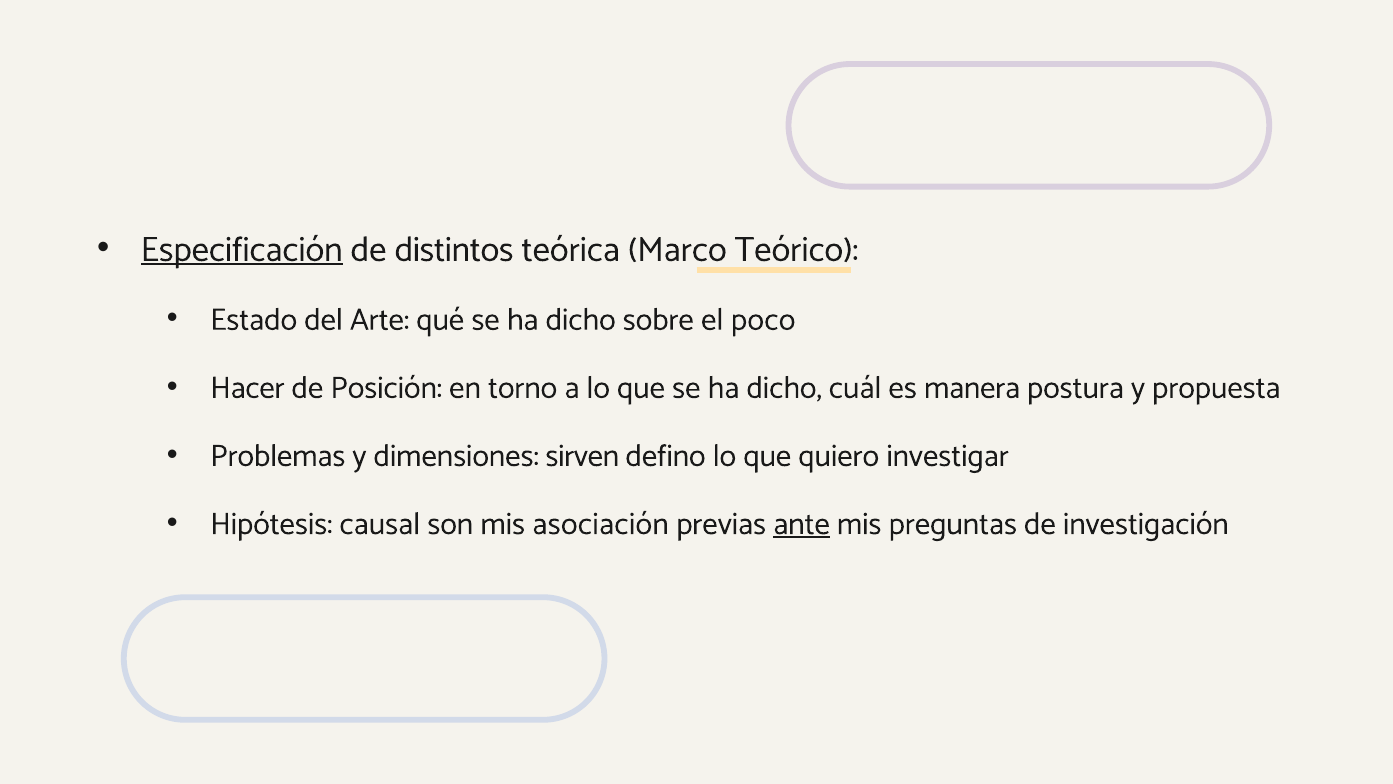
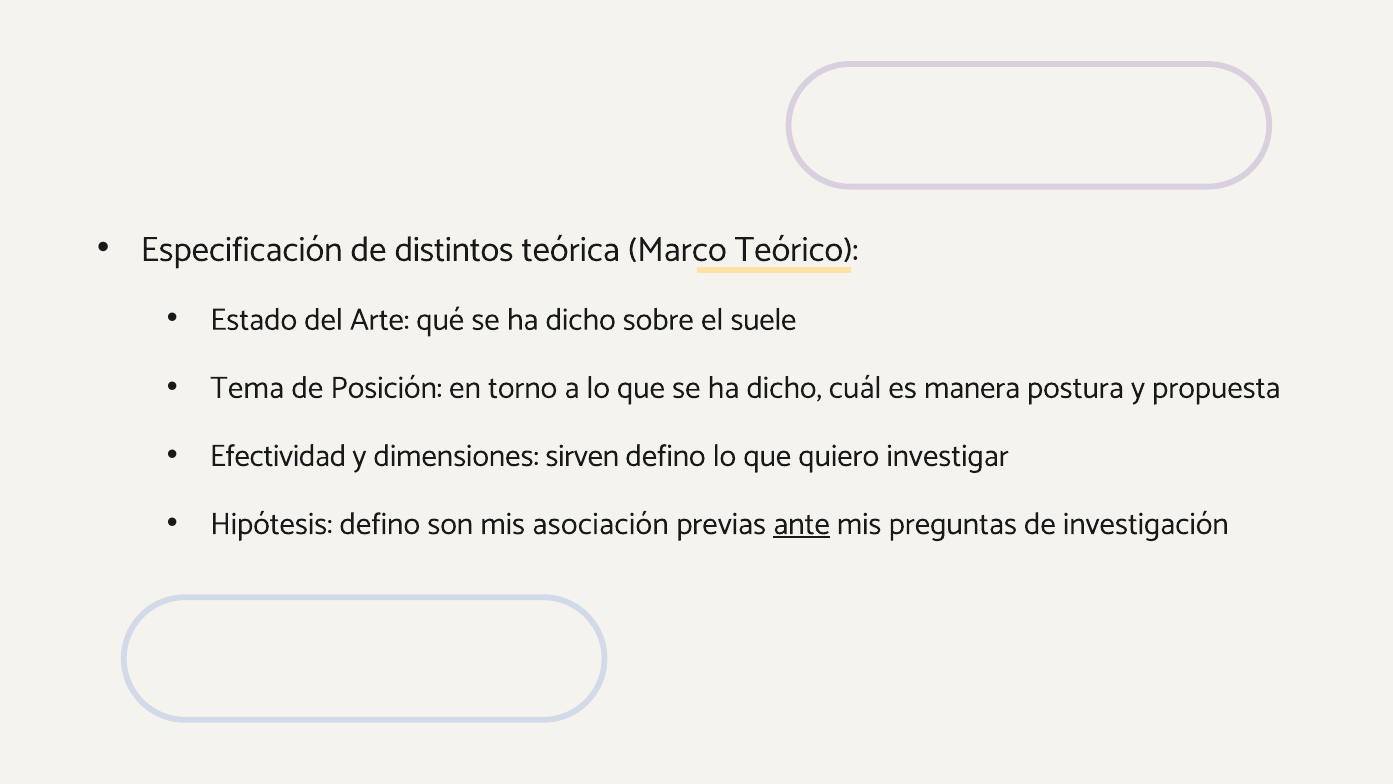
Especificación underline: present -> none
poco: poco -> suele
Hacer: Hacer -> Tema
Problemas: Problemas -> Efectividad
Hipótesis causal: causal -> defino
